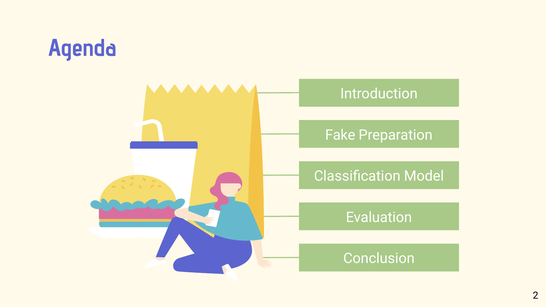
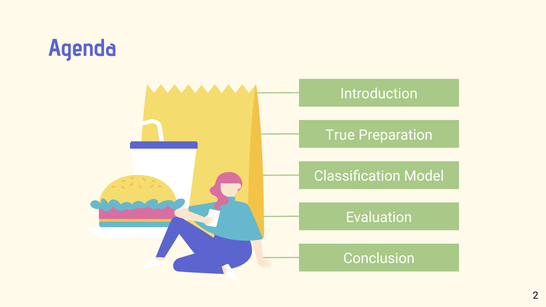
Fake: Fake -> True
